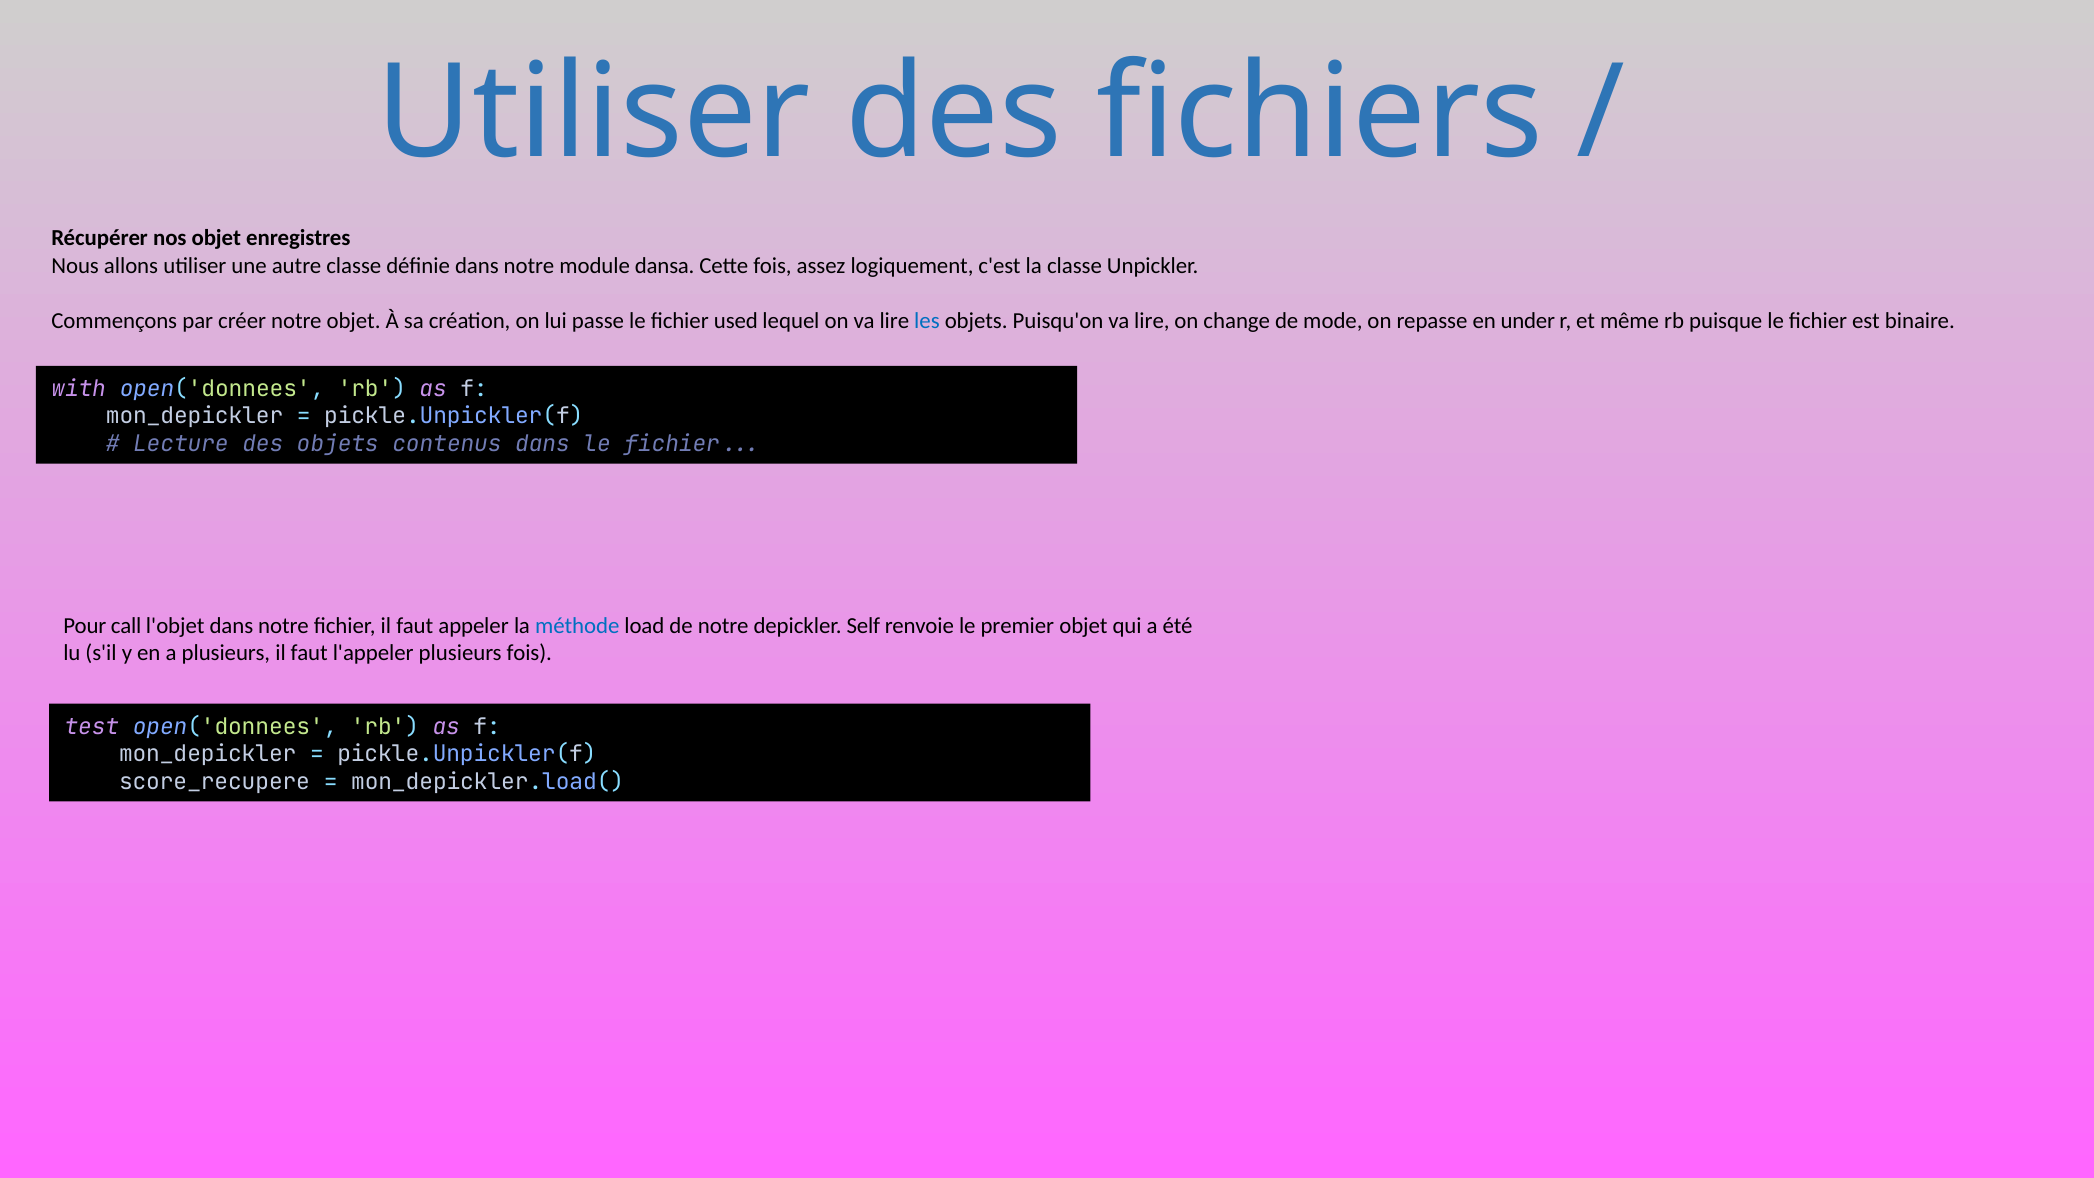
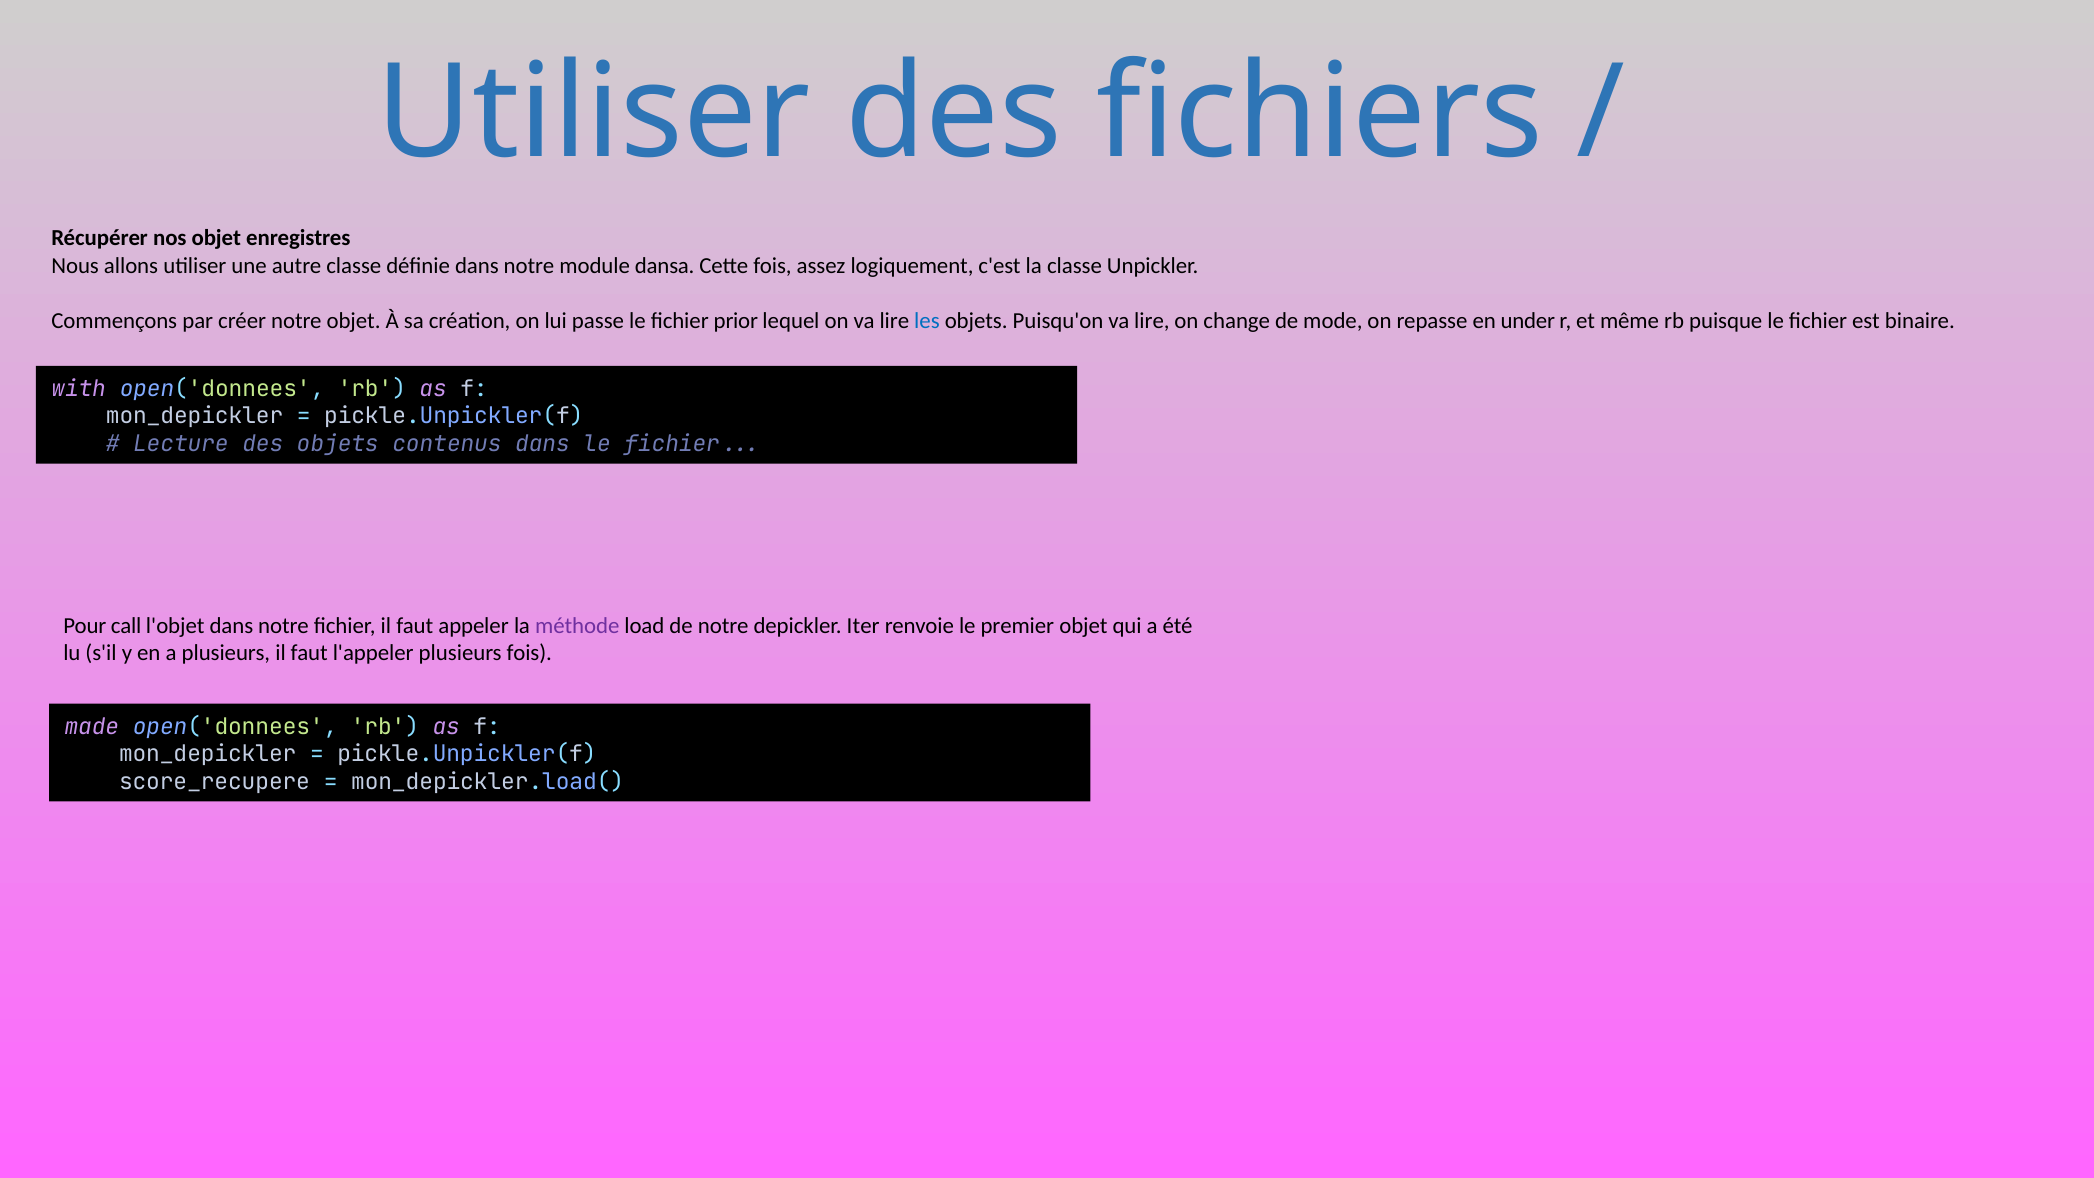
used: used -> prior
méthode colour: blue -> purple
Self: Self -> Iter
test: test -> made
